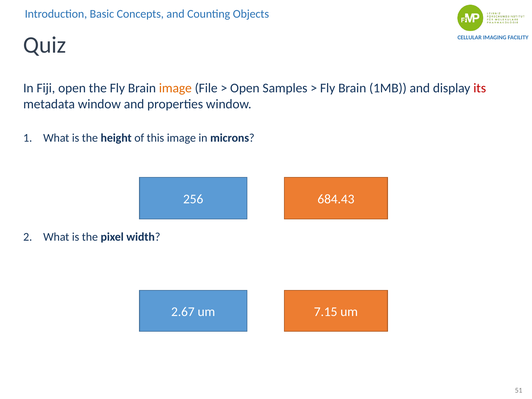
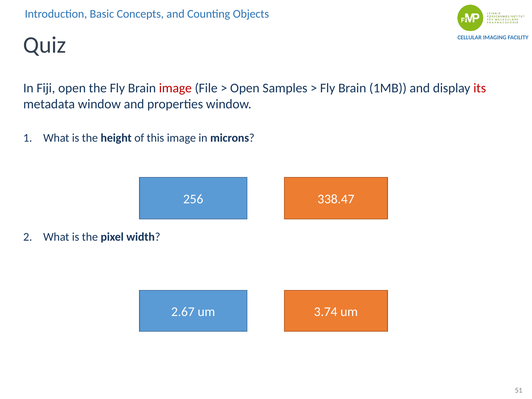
image at (175, 88) colour: orange -> red
684.43: 684.43 -> 338.47
7.15: 7.15 -> 3.74
